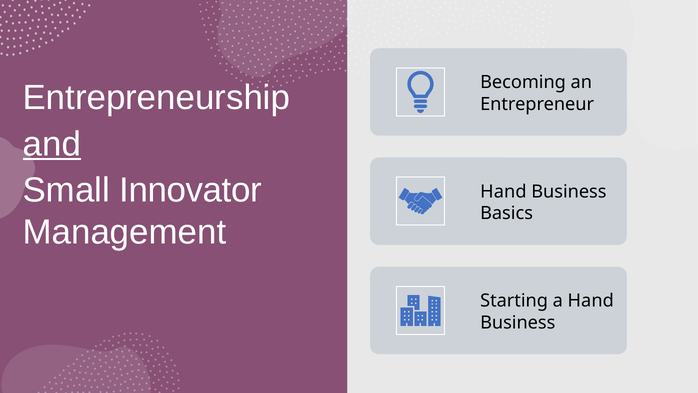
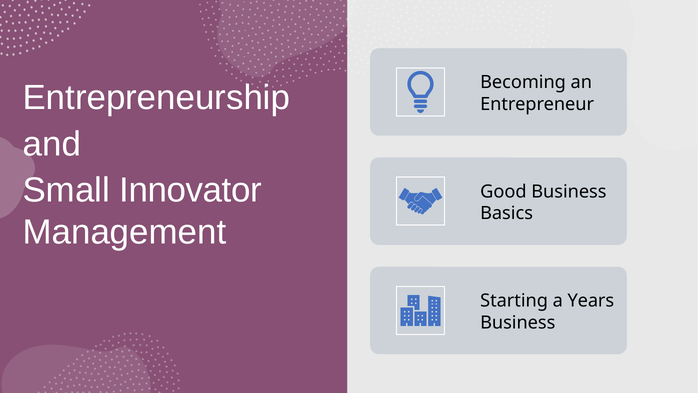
and underline: present -> none
Hand at (503, 191): Hand -> Good
Hand at (591, 301): Hand -> Years
